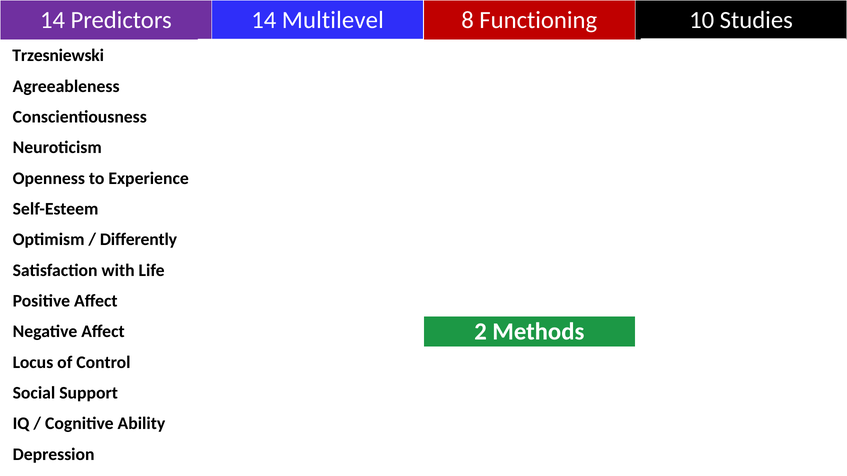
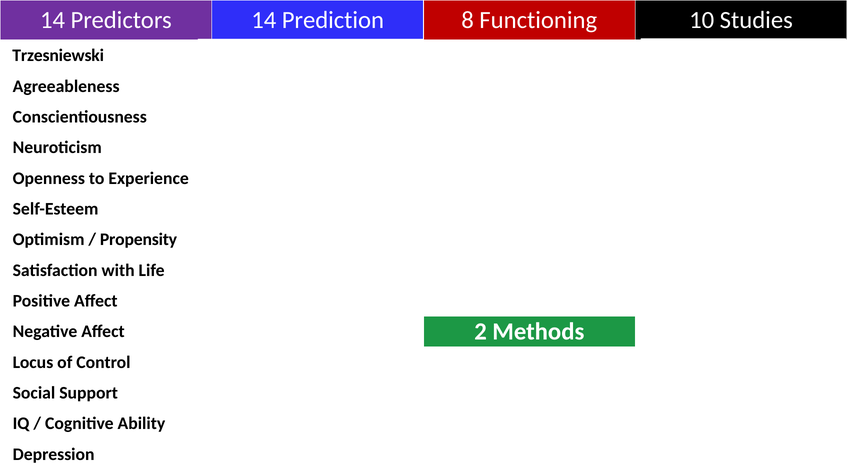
14 Multilevel: Multilevel -> Prediction
Differently at (138, 240): Differently -> Propensity
